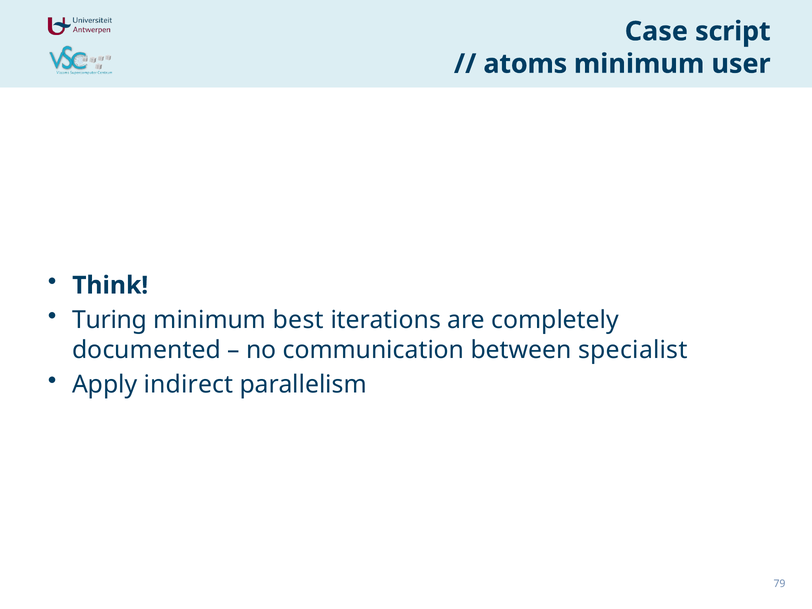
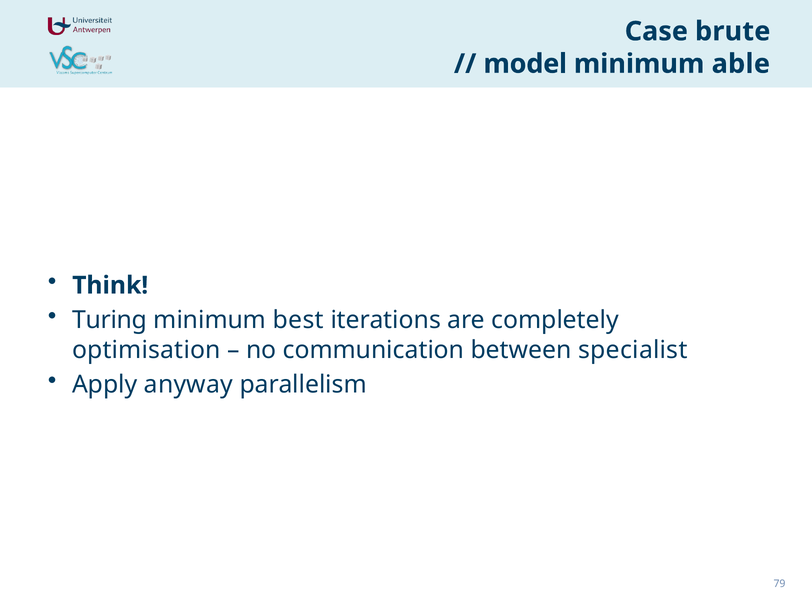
script: script -> brute
atoms: atoms -> model
user: user -> able
documented: documented -> optimisation
indirect: indirect -> anyway
